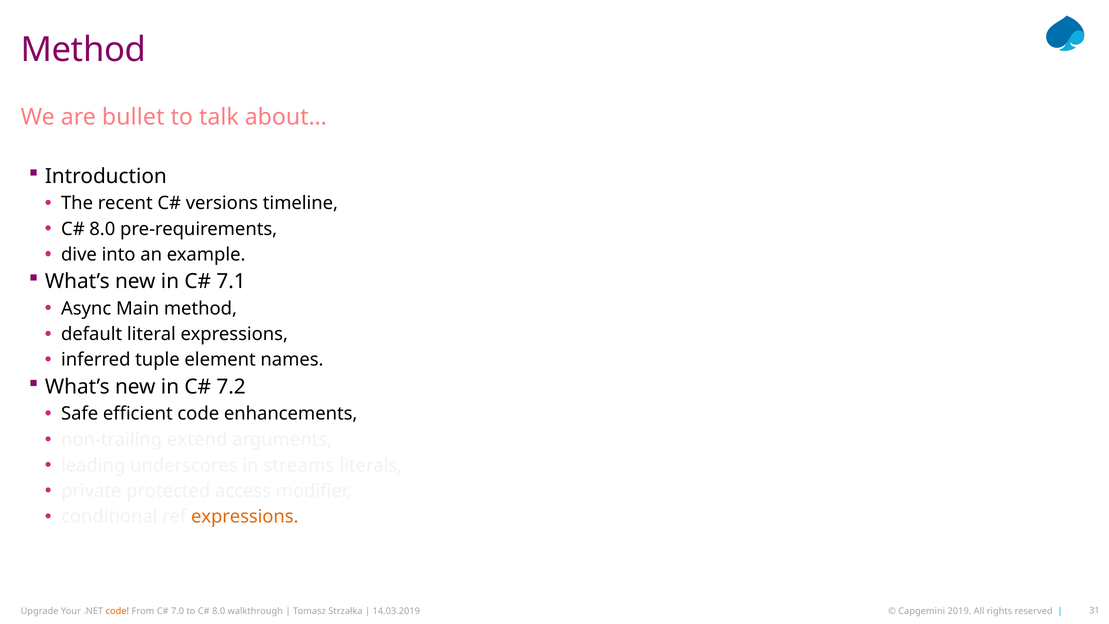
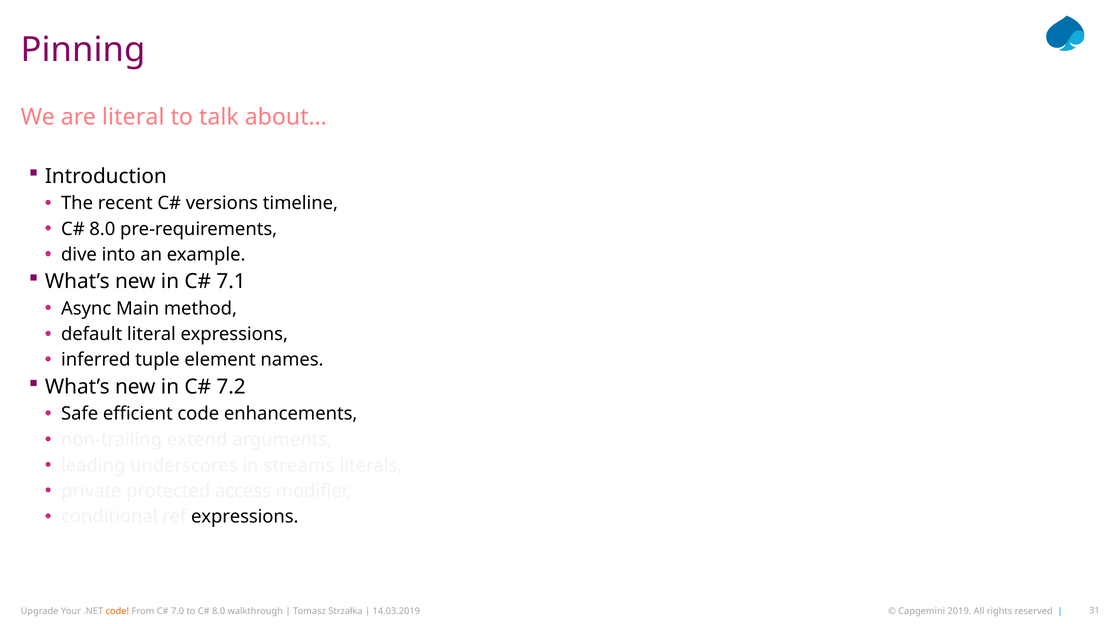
Method at (83, 50): Method -> Pinning
are bullet: bullet -> literal
expressions at (245, 517) colour: orange -> black
